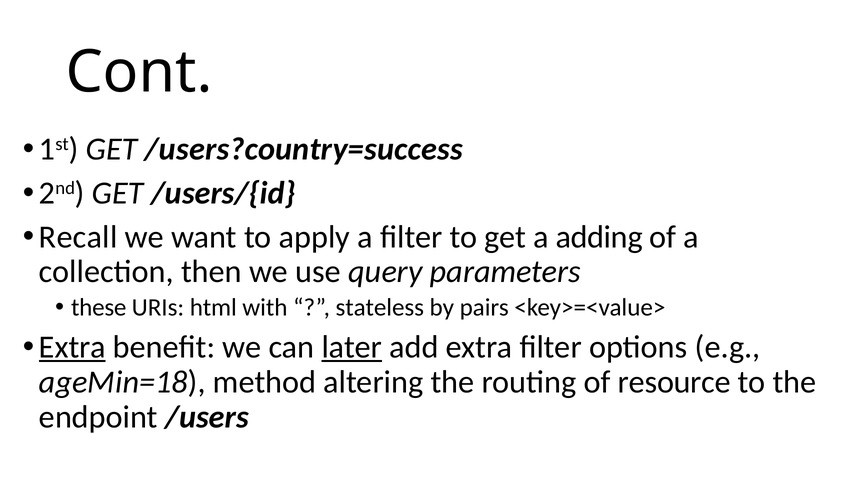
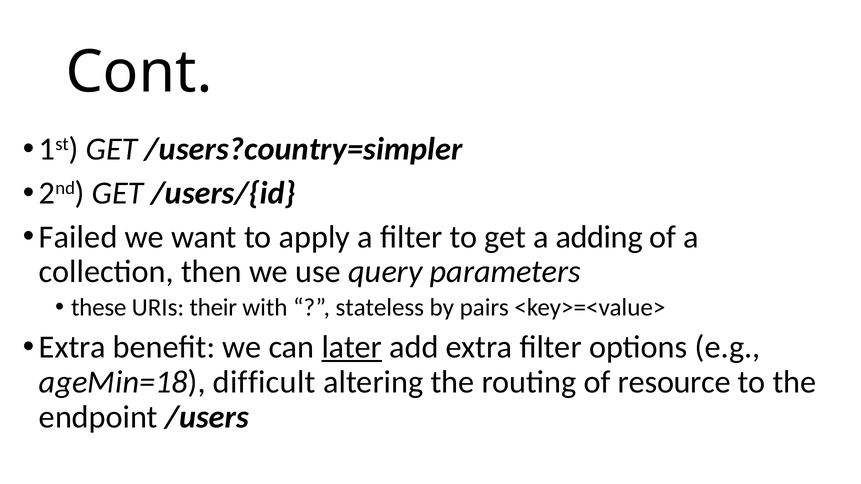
/users?country=success: /users?country=success -> /users?country=simpler
Recall: Recall -> Failed
html: html -> their
Extra at (72, 347) underline: present -> none
method: method -> difficult
